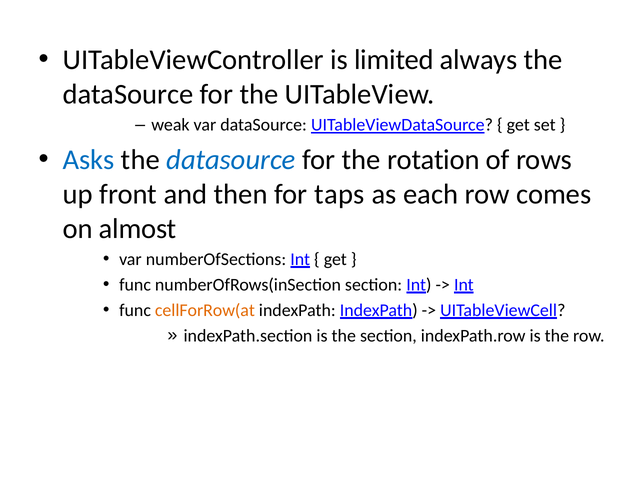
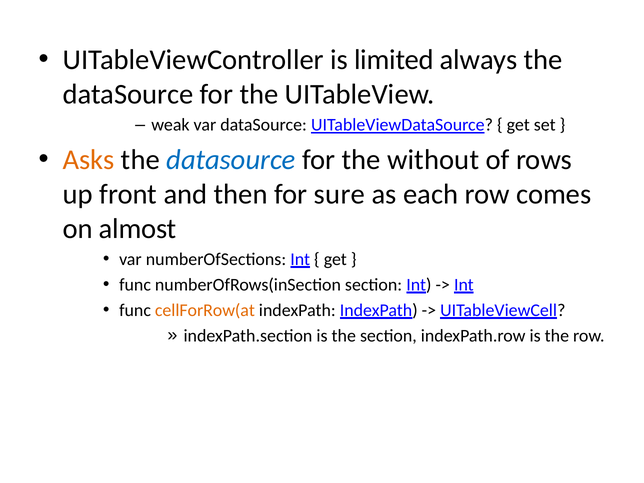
Asks colour: blue -> orange
rotation: rotation -> without
taps: taps -> sure
